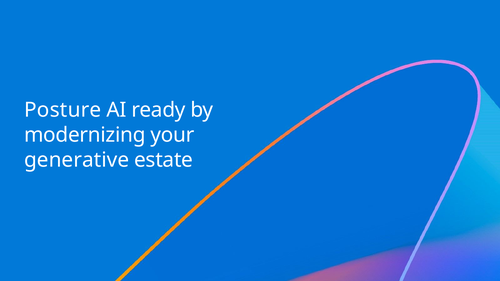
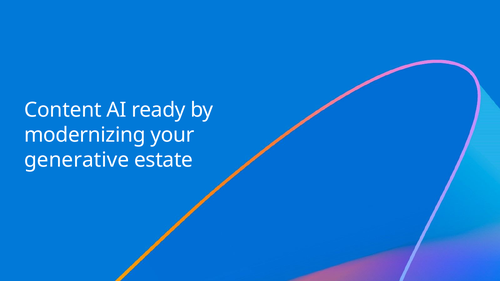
Posture: Posture -> Content
